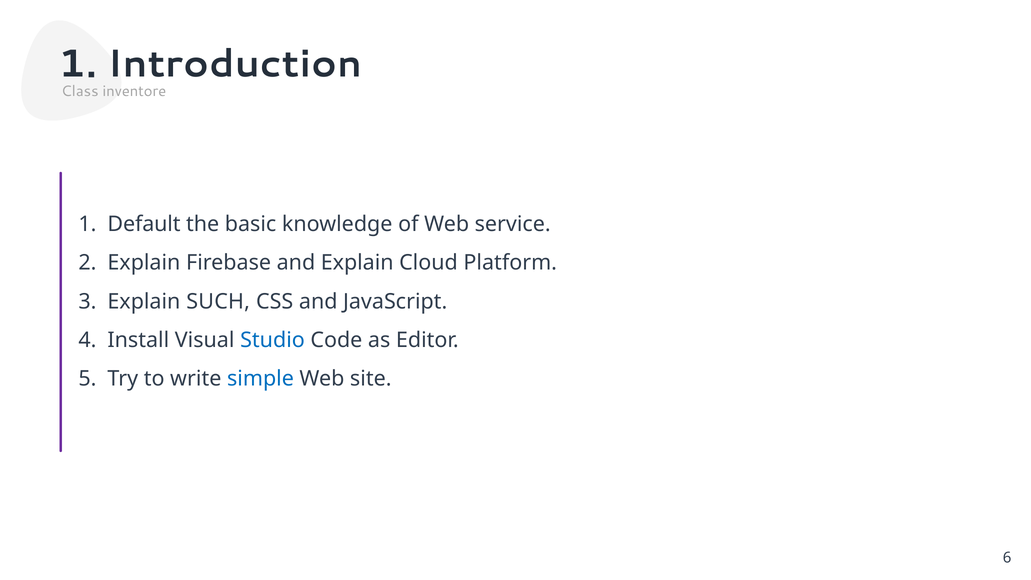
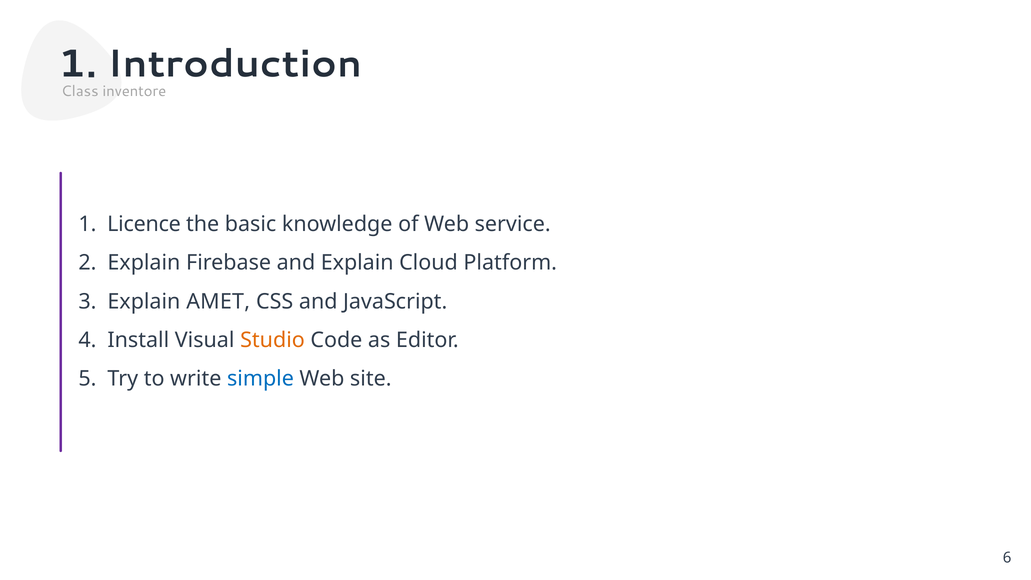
Default: Default -> Licence
SUCH: SUCH -> AMET
Studio colour: blue -> orange
